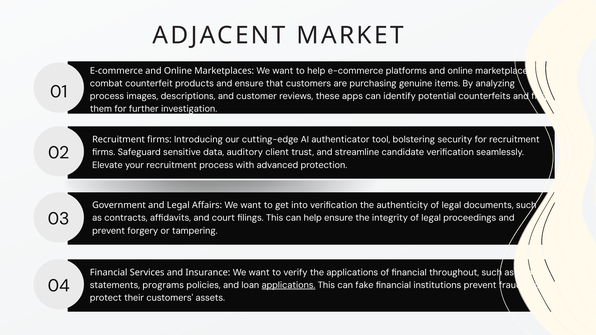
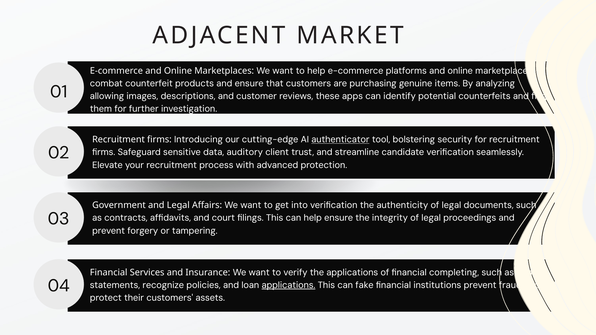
process at (107, 96): process -> allowing
authenticator underline: none -> present
throughout: throughout -> completing
programs: programs -> recognize
